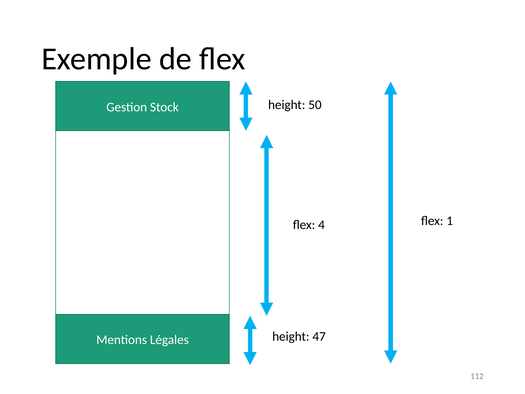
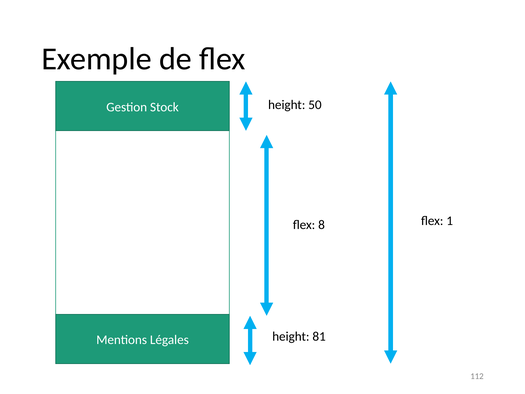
4: 4 -> 8
47: 47 -> 81
